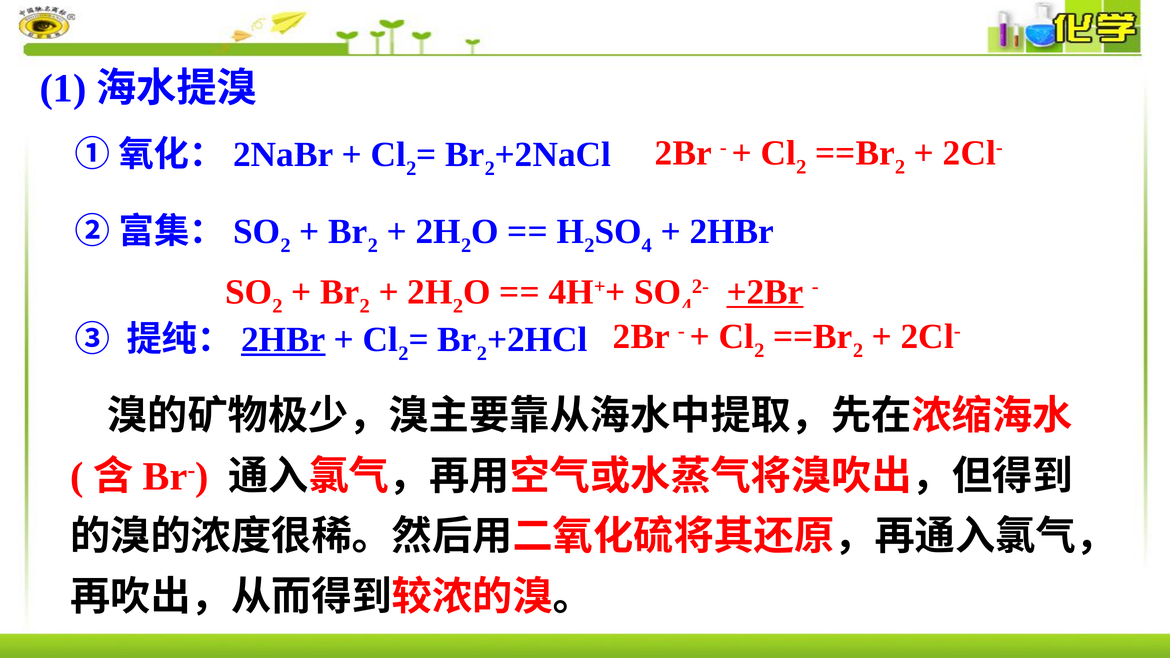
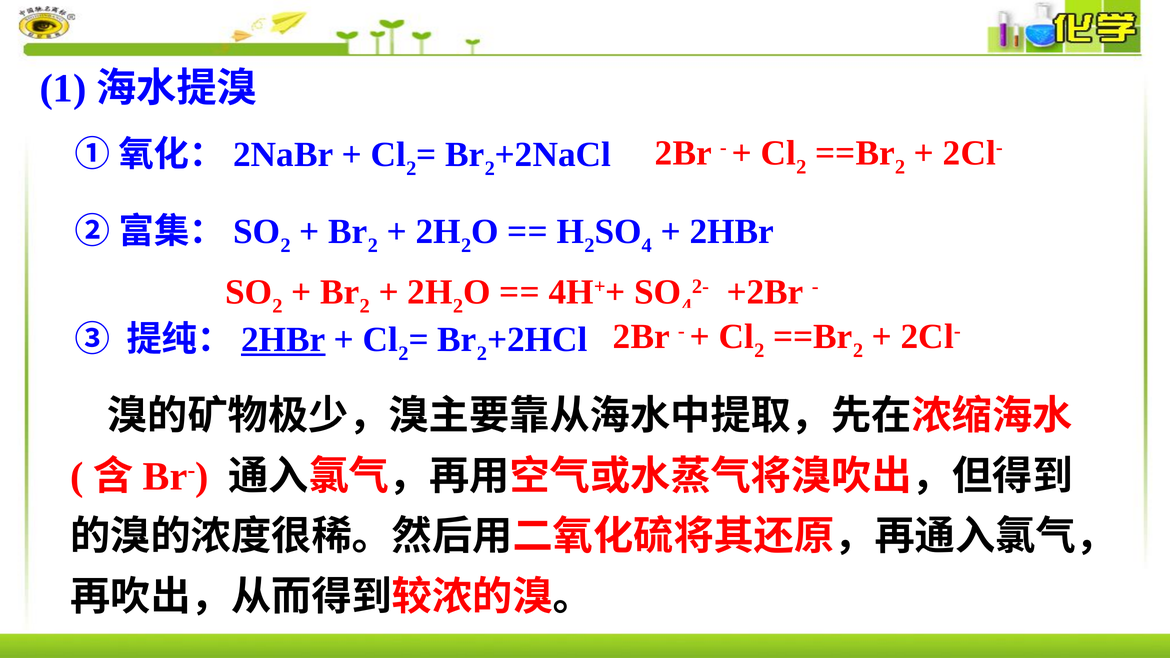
+2Br underline: present -> none
